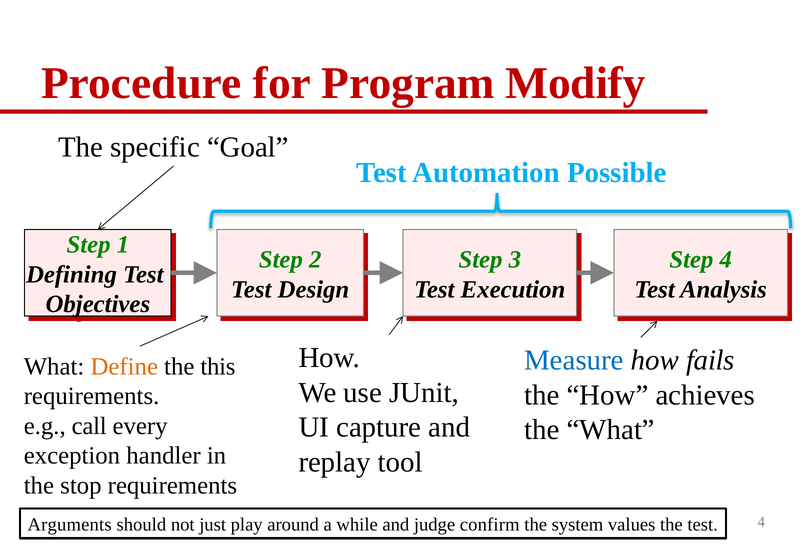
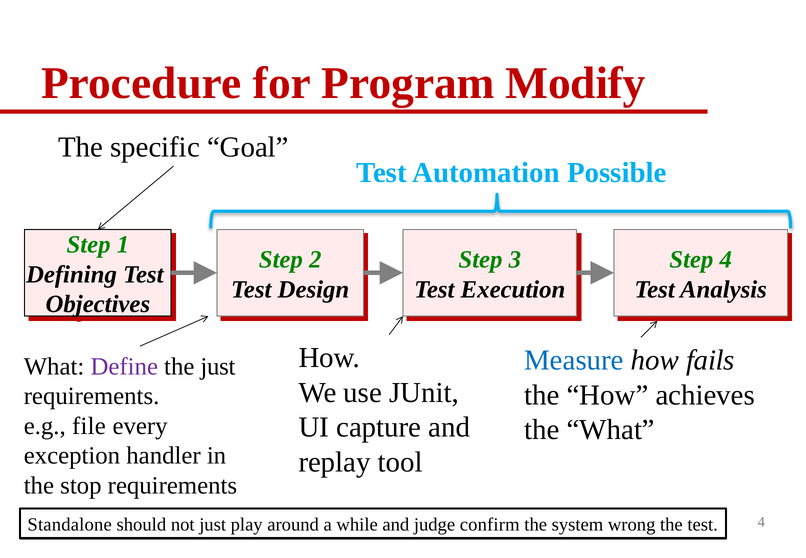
Define colour: orange -> purple
the this: this -> just
call: call -> file
Arguments: Arguments -> Standalone
values: values -> wrong
